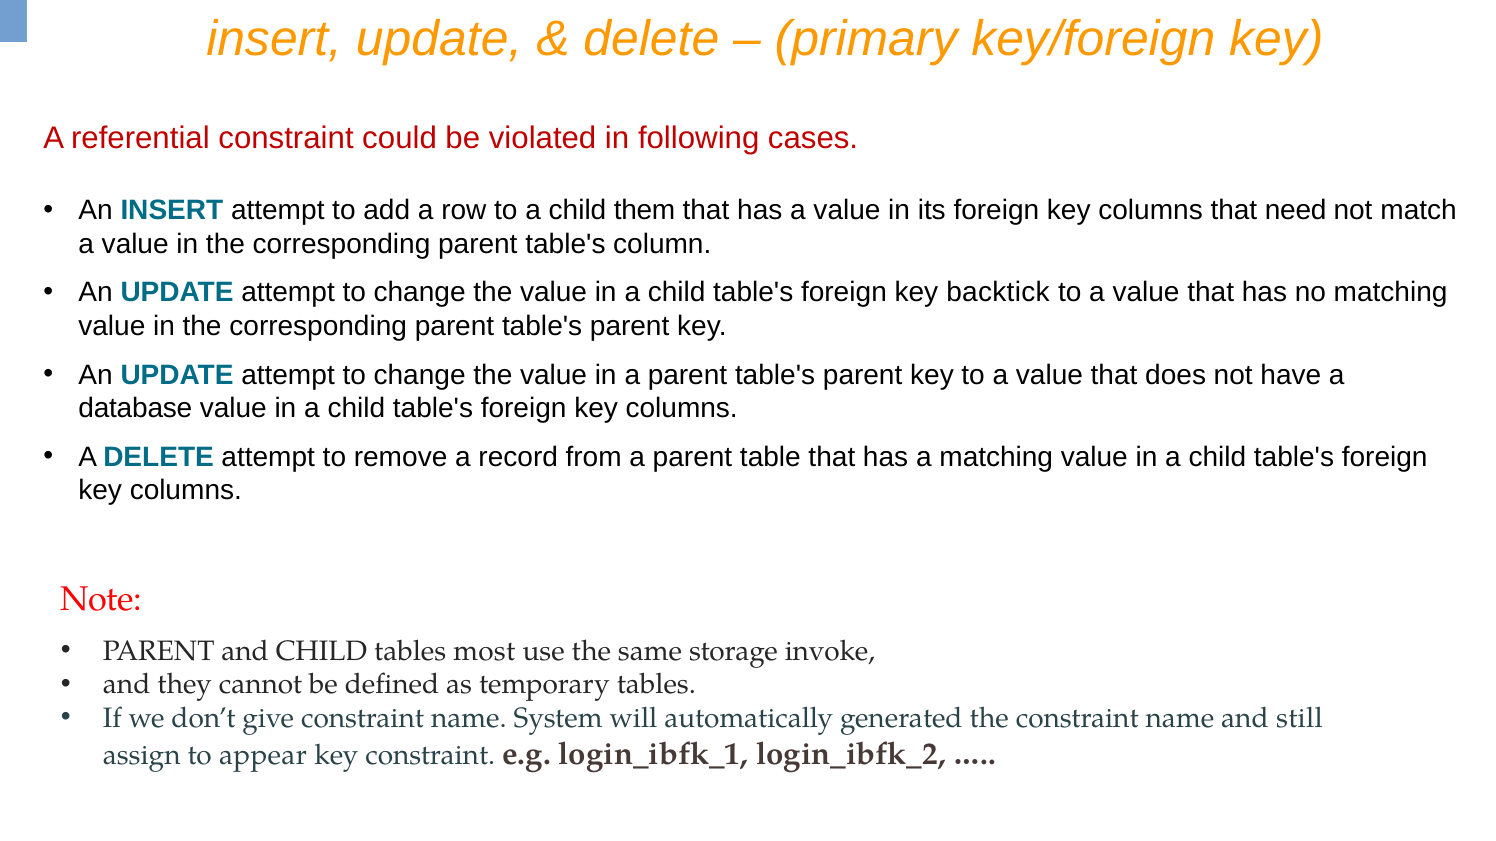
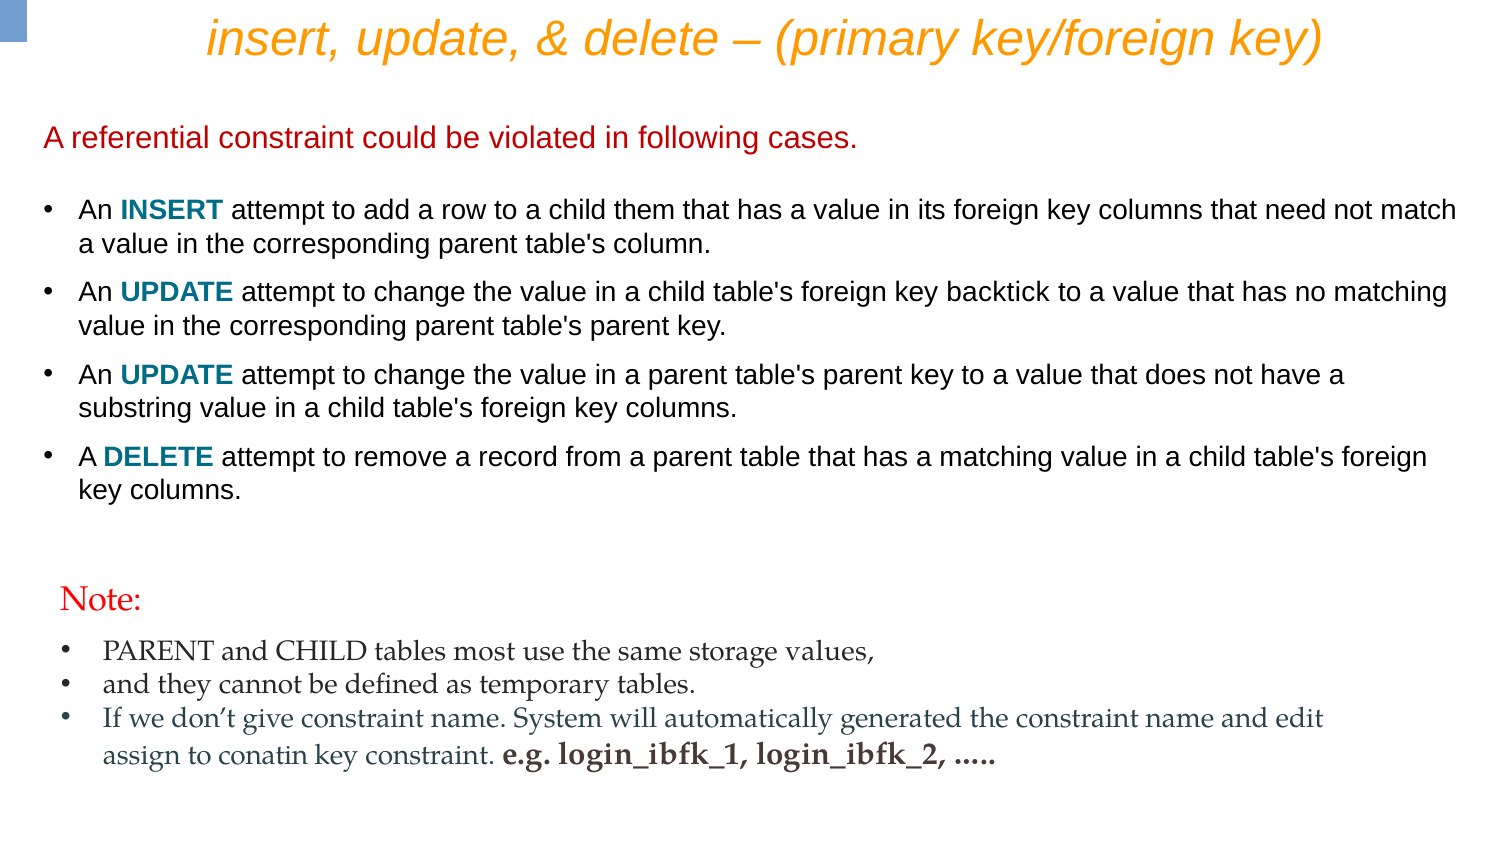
database: database -> substring
invoke: invoke -> values
still: still -> edit
appear: appear -> conatin
